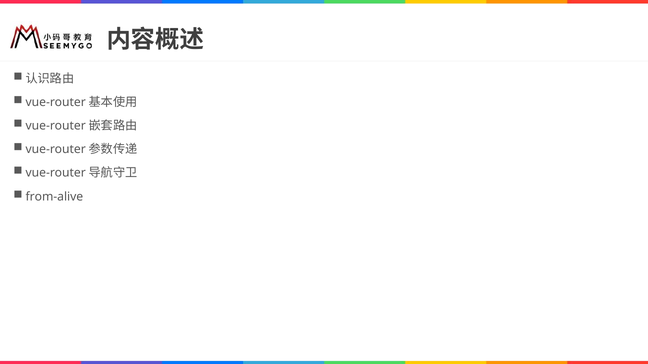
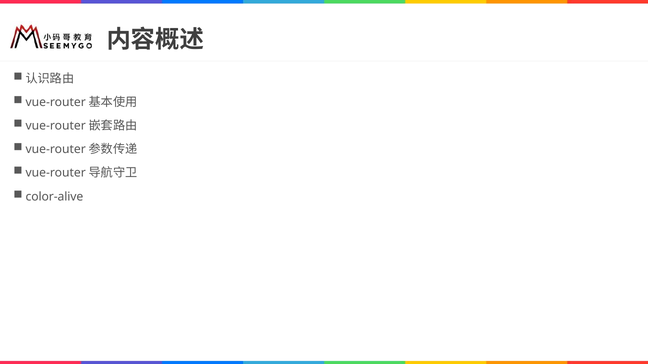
from-alive: from-alive -> color-alive
